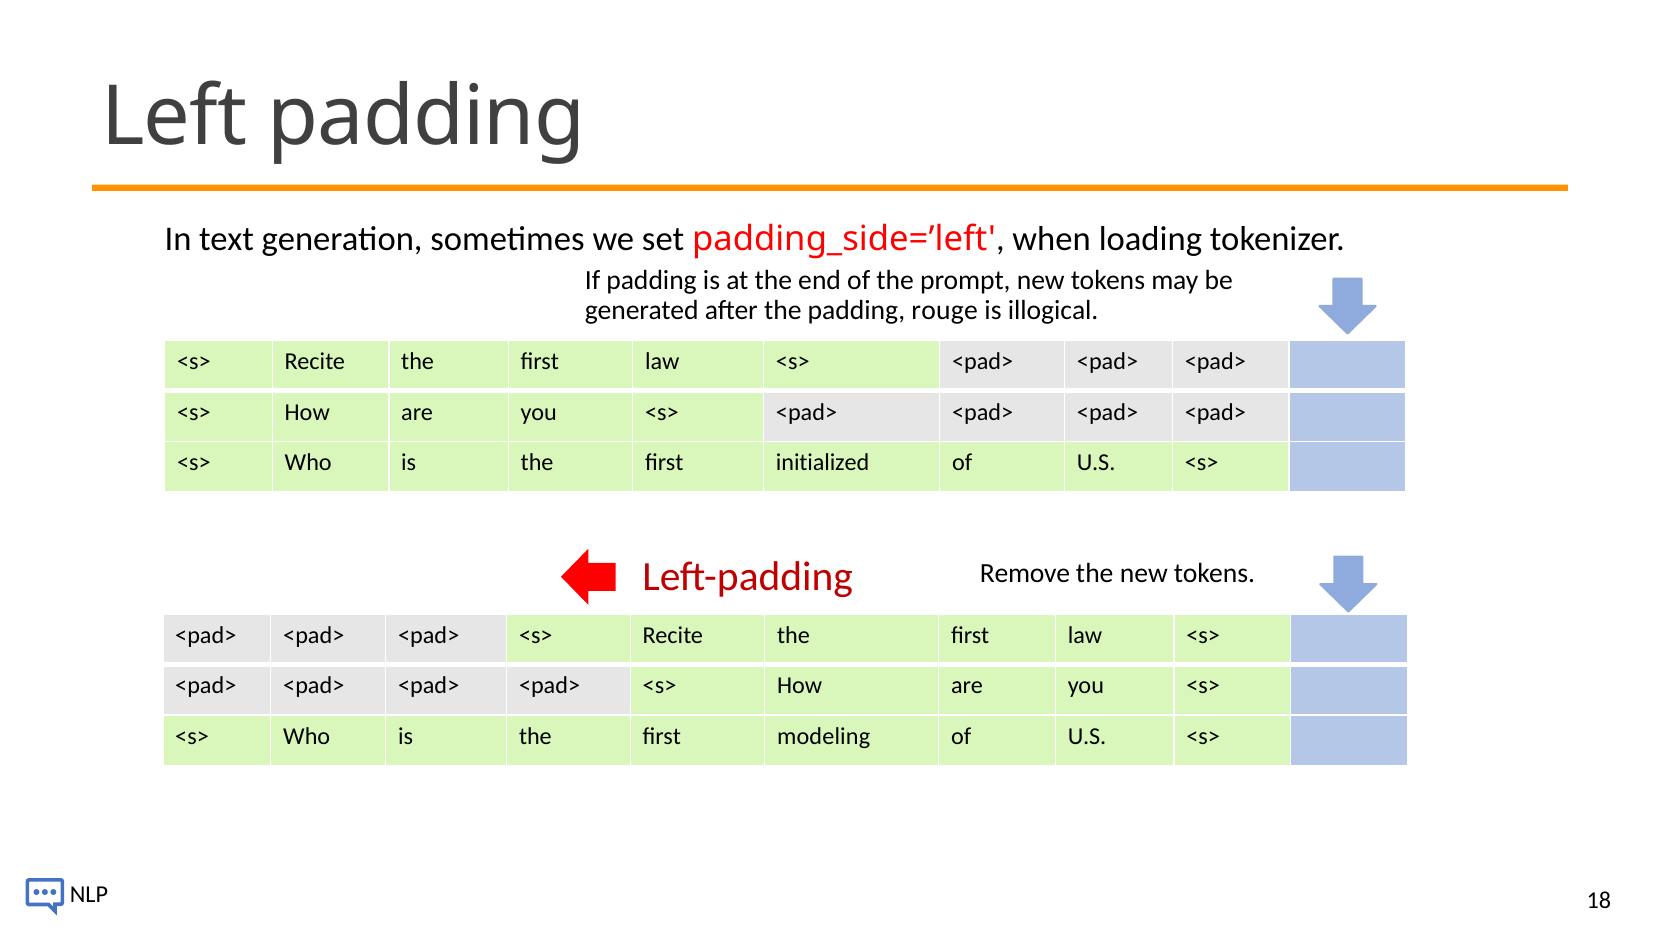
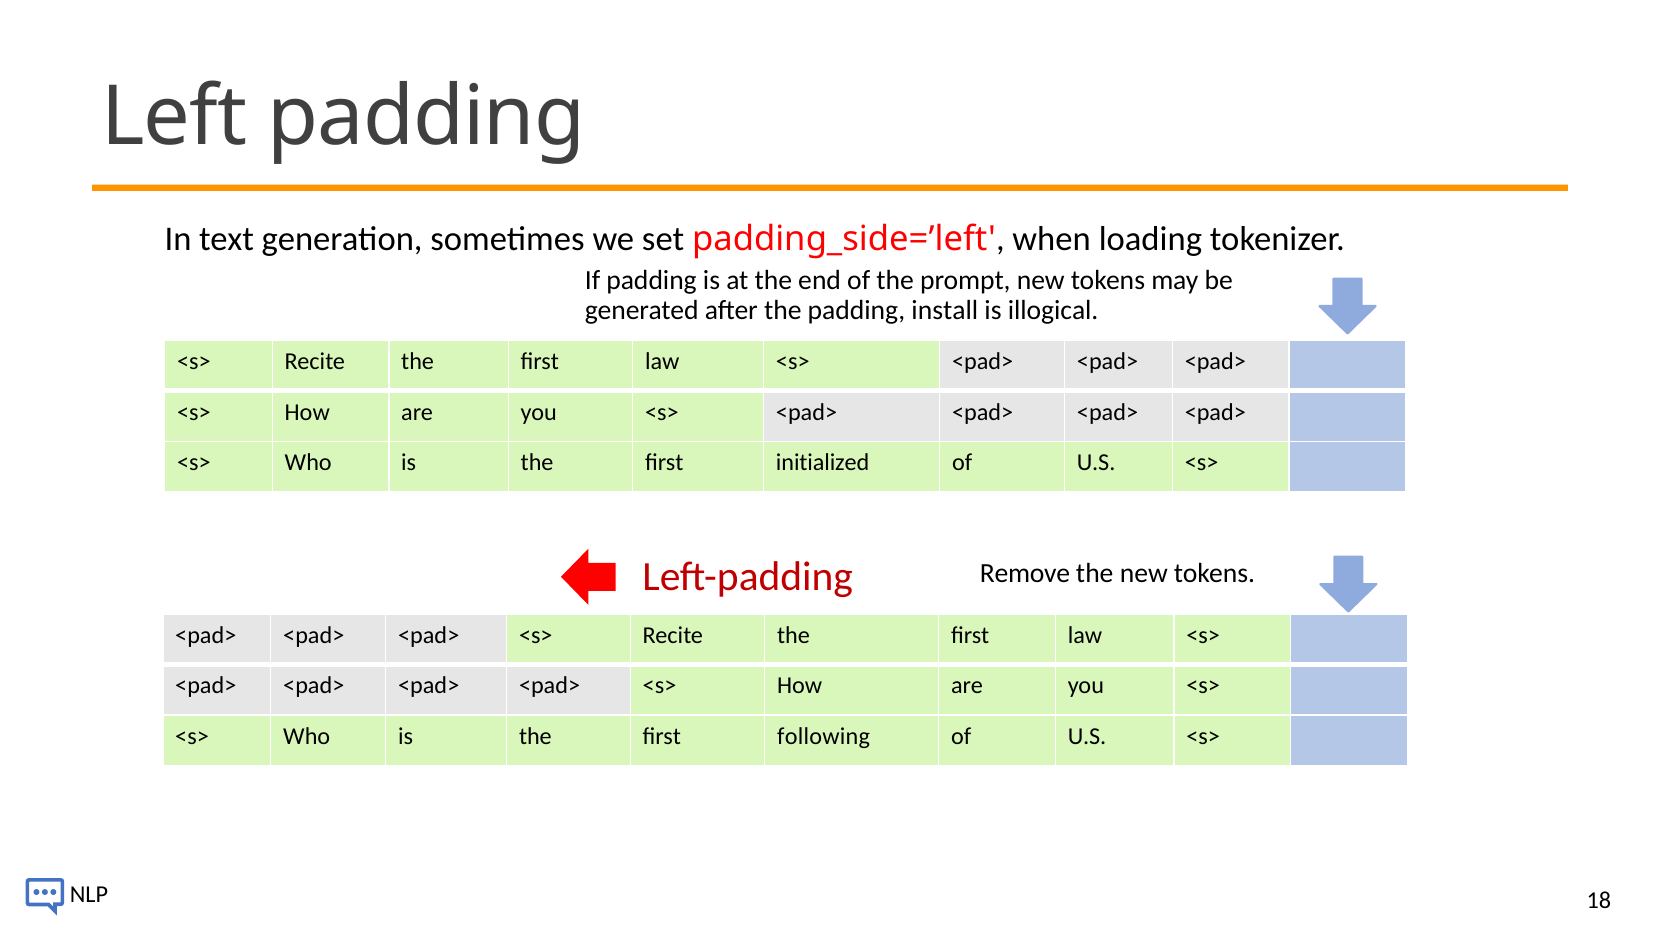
rouge: rouge -> install
modeling: modeling -> following
